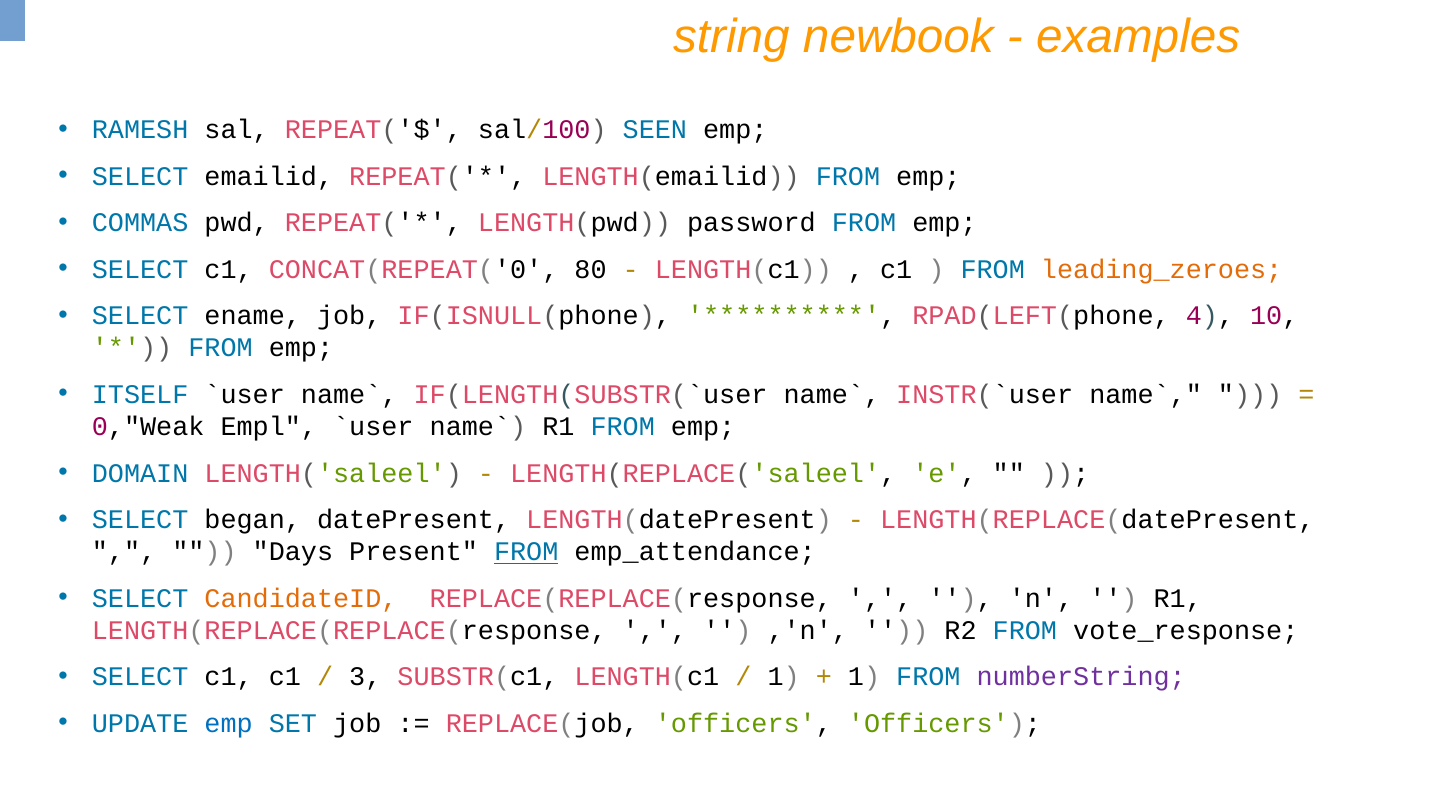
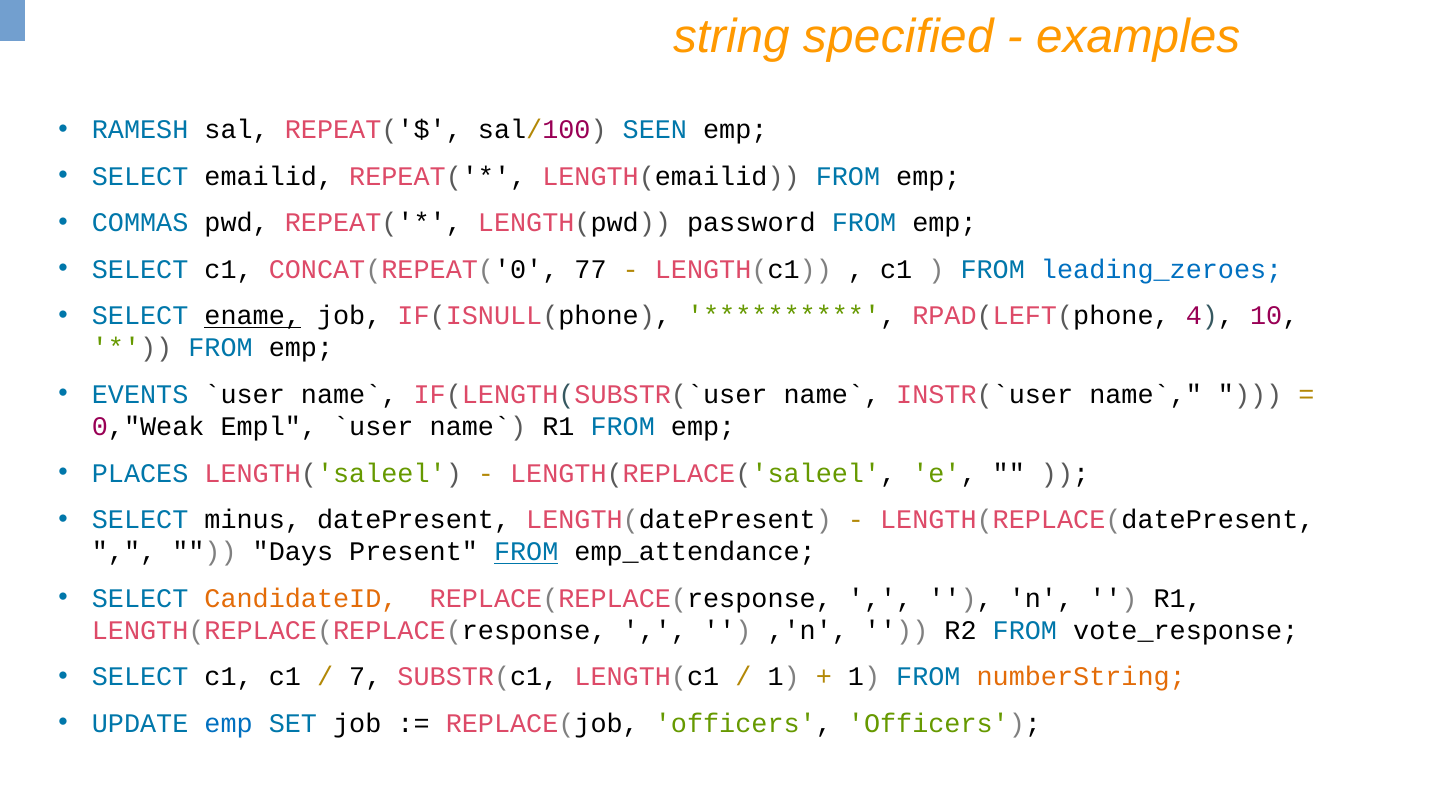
newbook: newbook -> specified
80: 80 -> 77
leading_zeroes colour: orange -> blue
ename underline: none -> present
ITSELF: ITSELF -> EVENTS
DOMAIN: DOMAIN -> PLACES
began: began -> minus
3: 3 -> 7
numberString colour: purple -> orange
